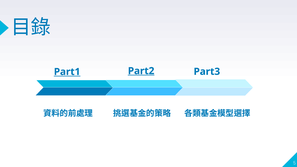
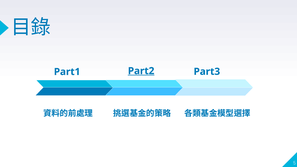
Part1 underline: present -> none
